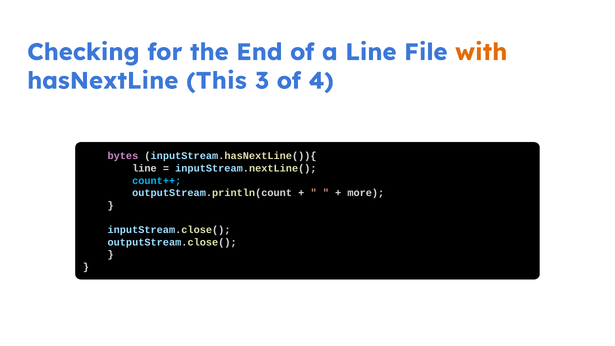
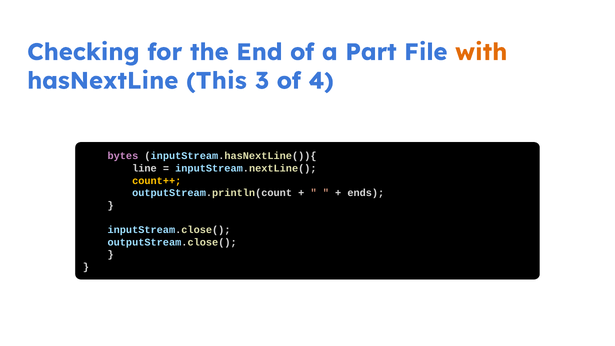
a Line: Line -> Part
count++ colour: light blue -> yellow
more: more -> ends
